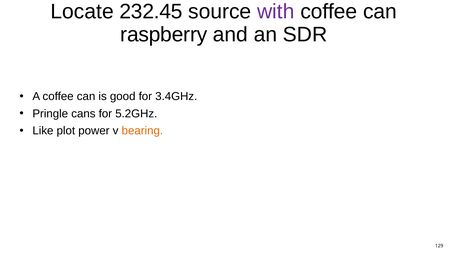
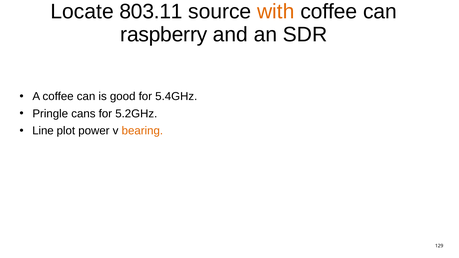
232.45: 232.45 -> 803.11
with colour: purple -> orange
3.4GHz: 3.4GHz -> 5.4GHz
Like: Like -> Line
